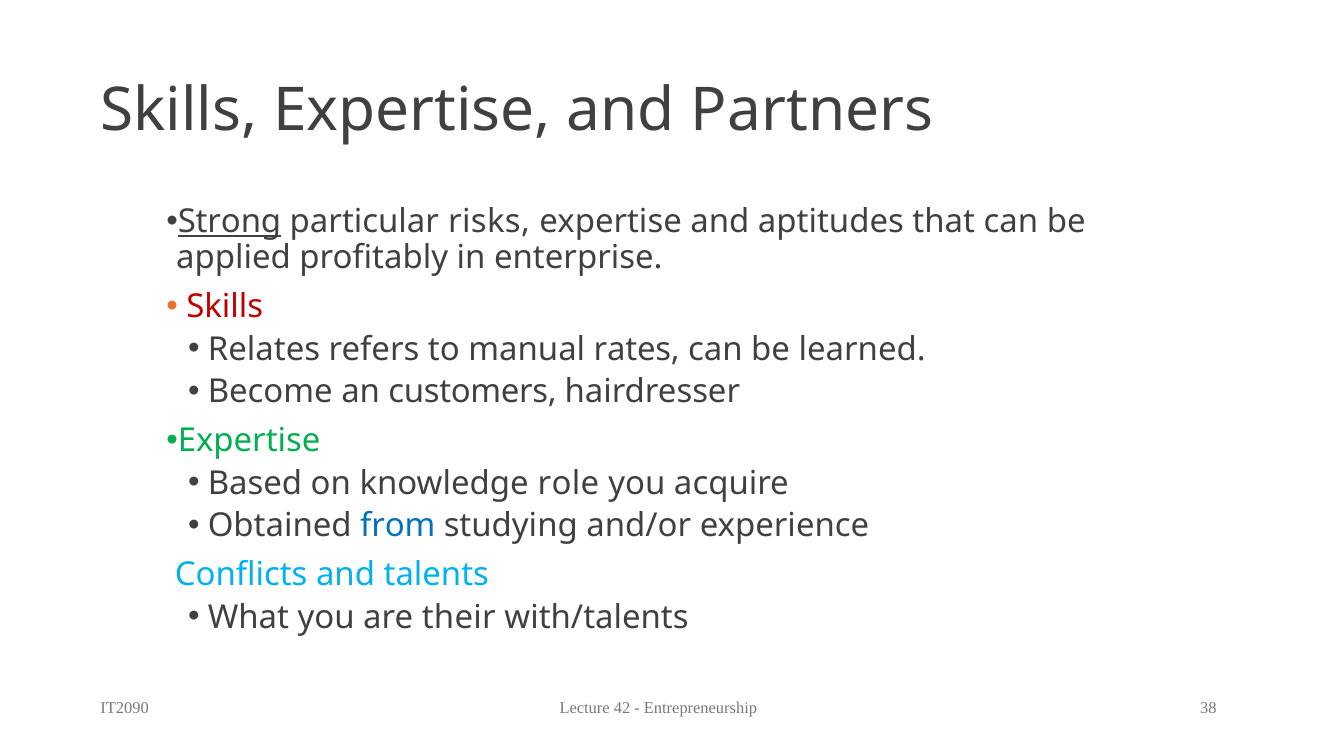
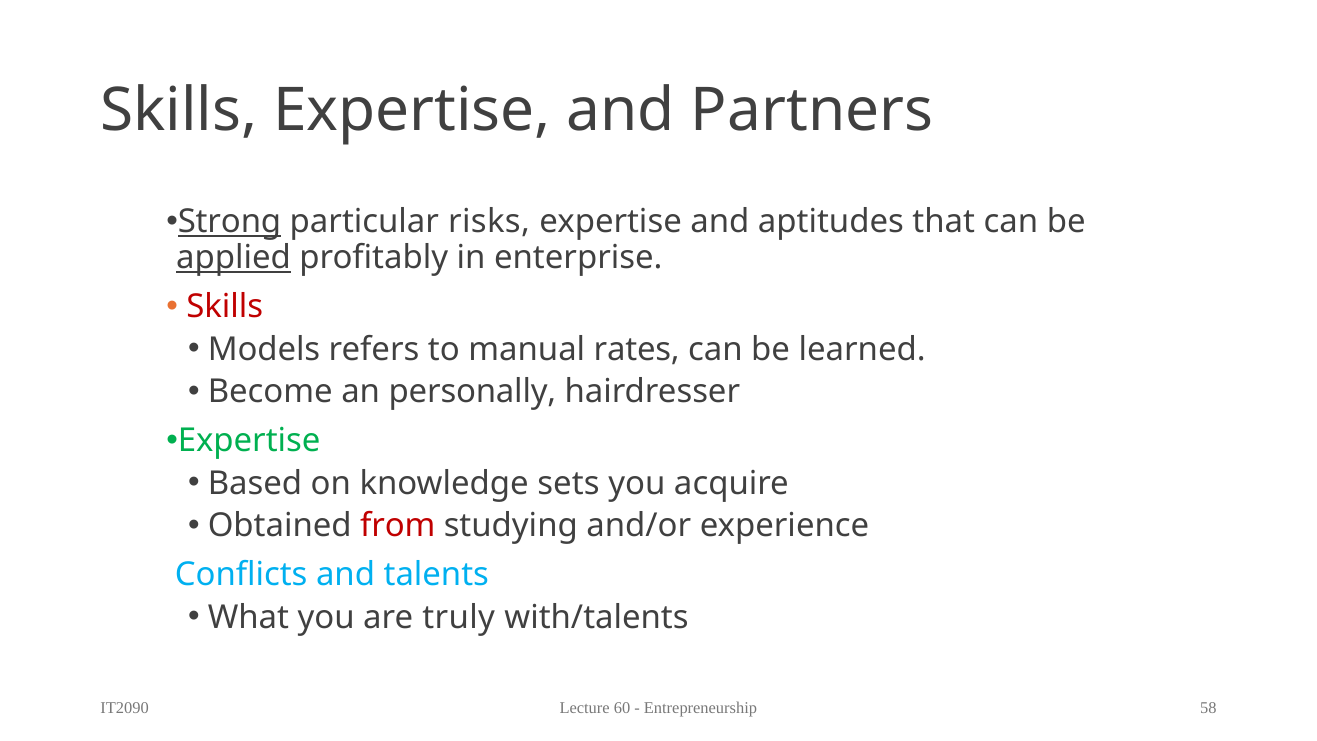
applied underline: none -> present
Relates: Relates -> Models
customers: customers -> personally
role: role -> sets
from colour: blue -> red
their: their -> truly
42: 42 -> 60
38: 38 -> 58
